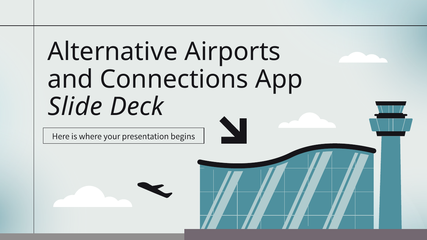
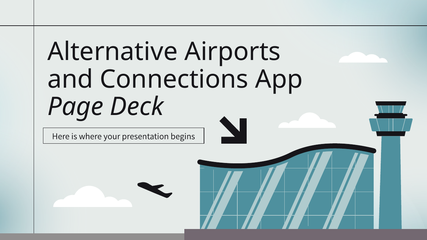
Slide: Slide -> Page
